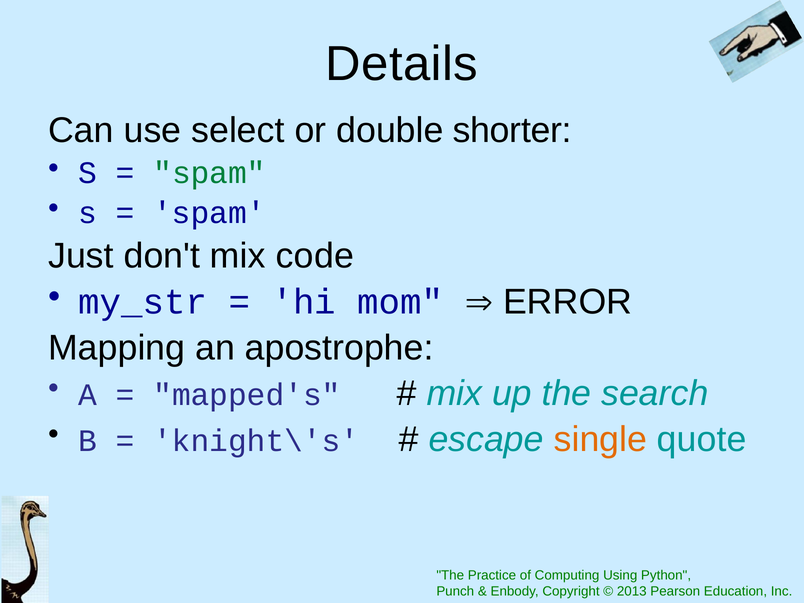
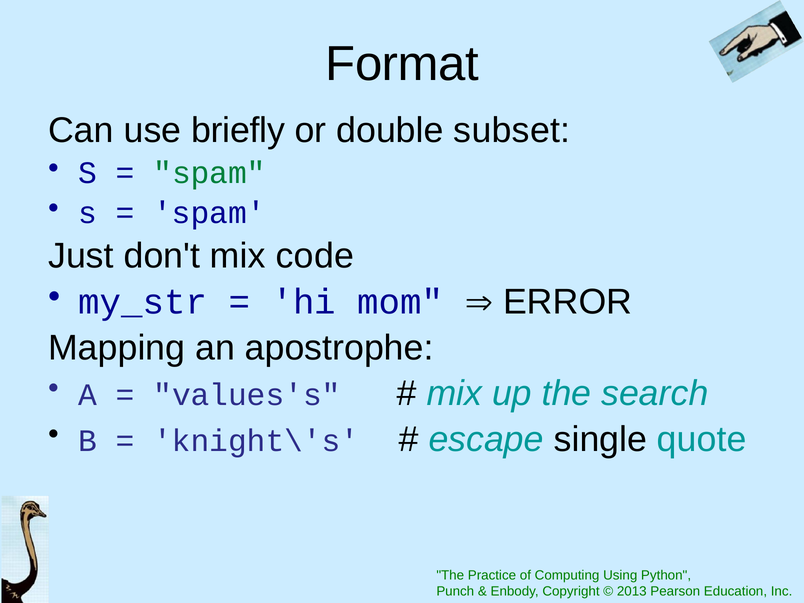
Details: Details -> Format
select: select -> briefly
shorter: shorter -> subset
mapped's: mapped's -> values's
single colour: orange -> black
